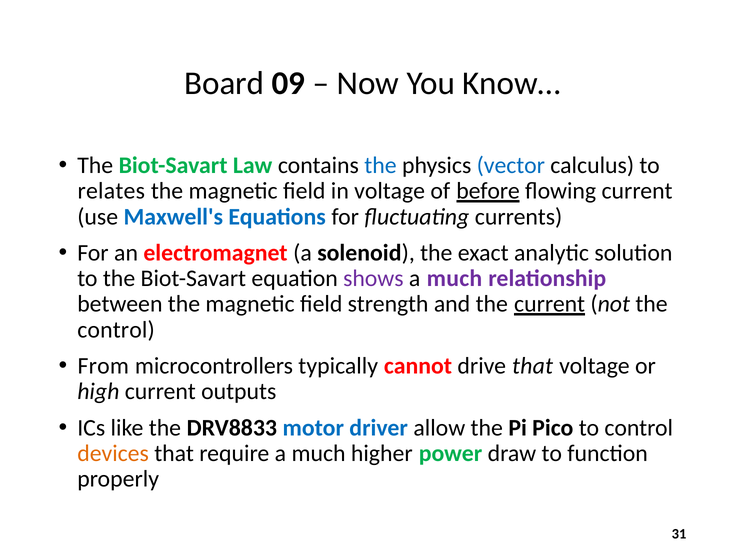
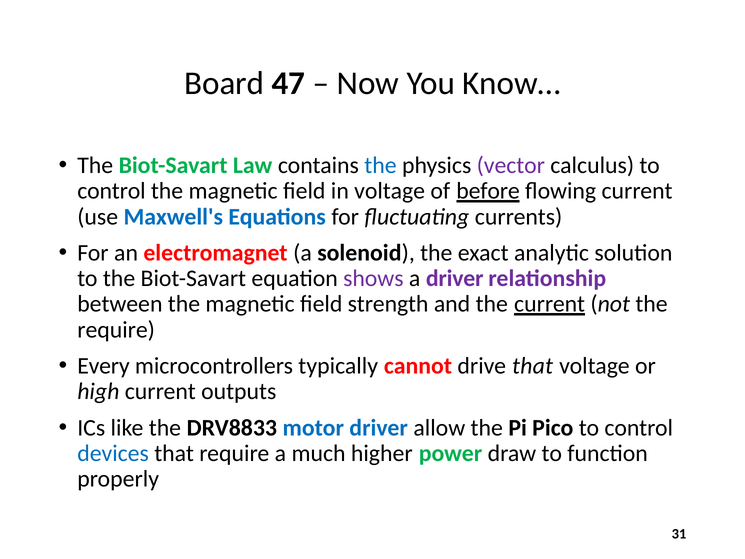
09: 09 -> 47
vector colour: blue -> purple
relates at (111, 191): relates -> control
much at (454, 278): much -> driver
control at (116, 330): control -> require
From: From -> Every
devices colour: orange -> blue
